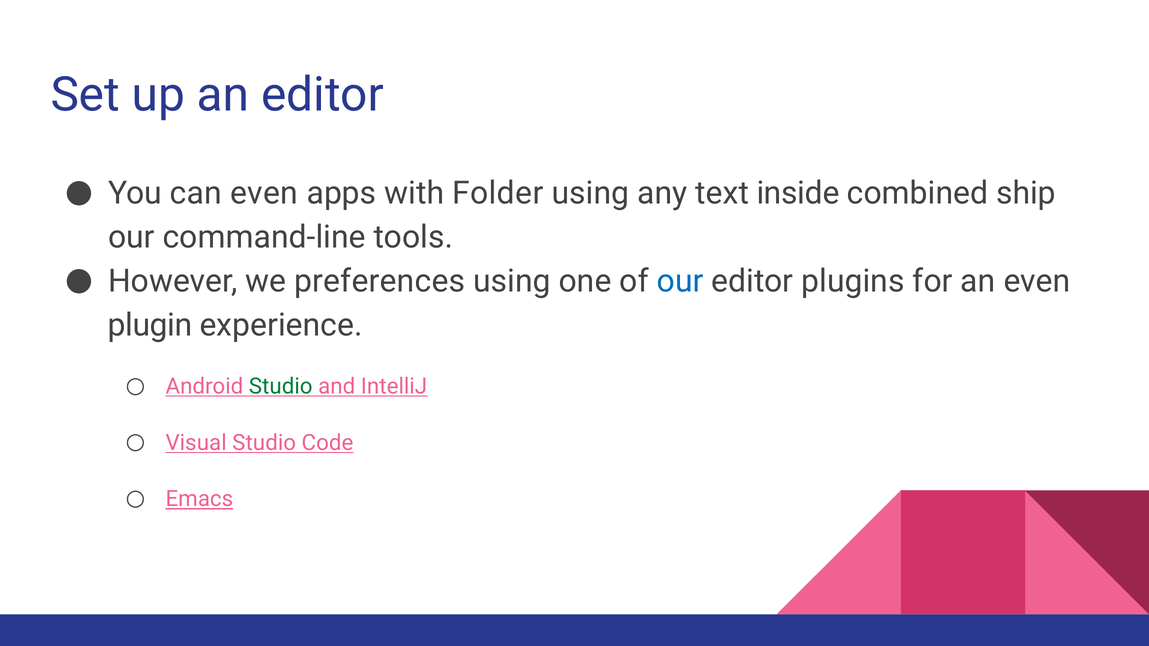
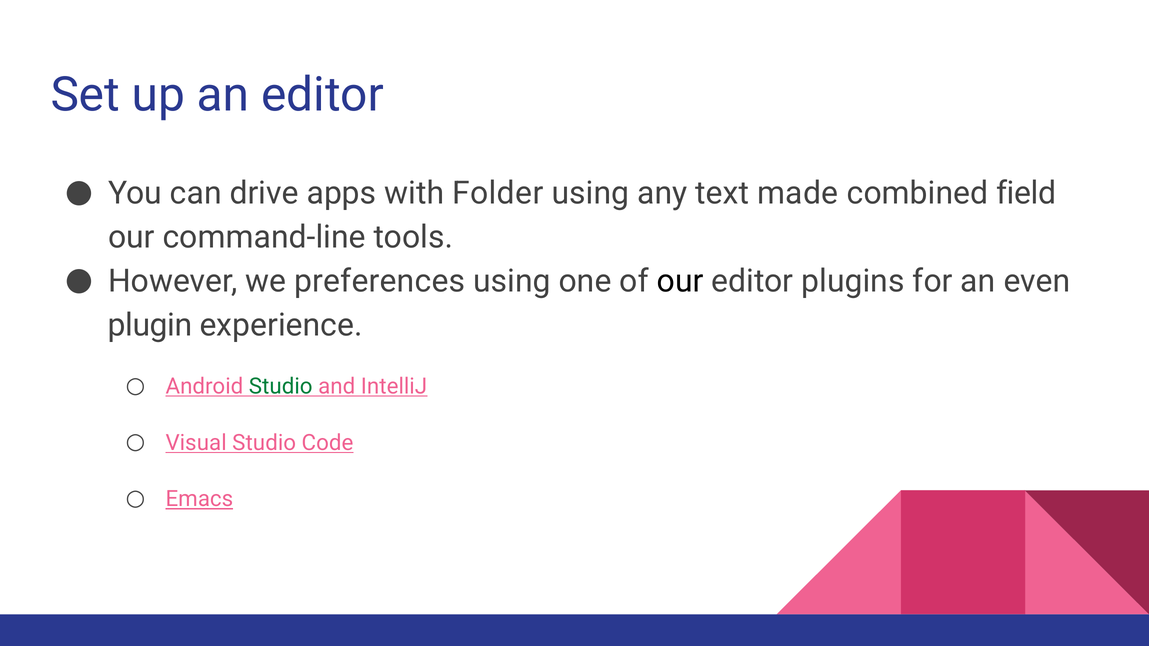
can even: even -> drive
inside: inside -> made
ship: ship -> field
our at (680, 281) colour: blue -> black
